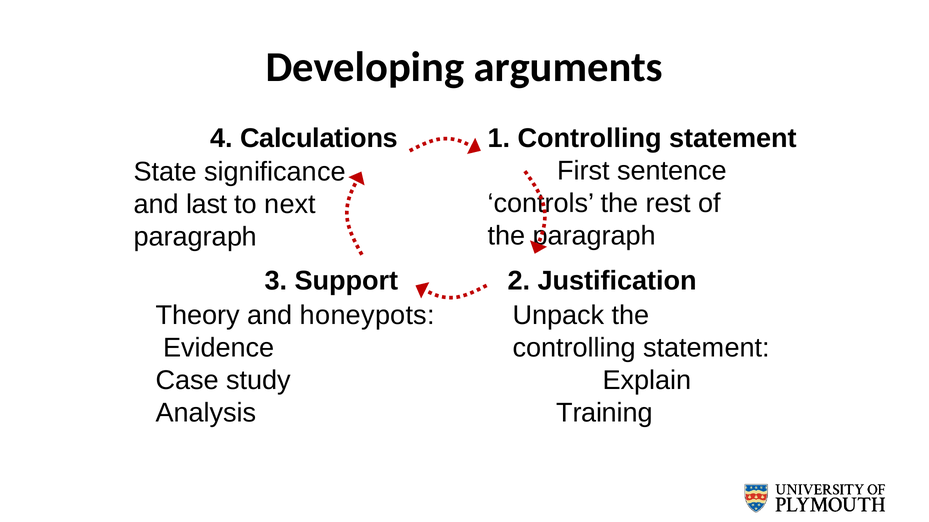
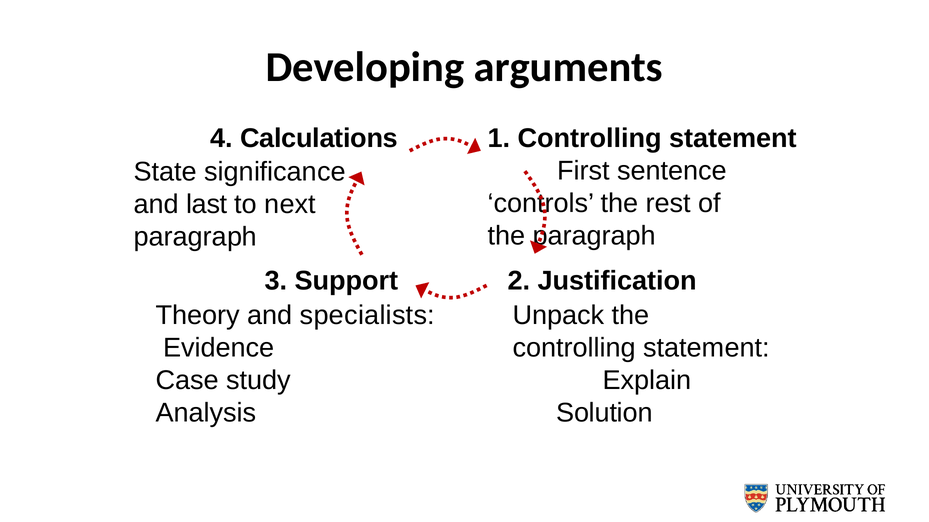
honeypots: honeypots -> specialists
Training: Training -> Solution
